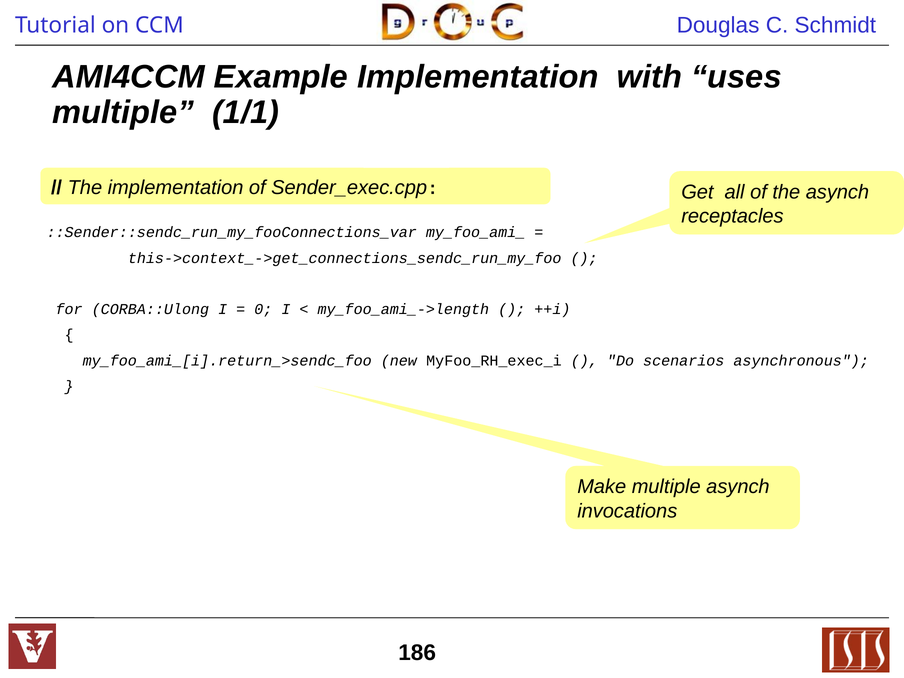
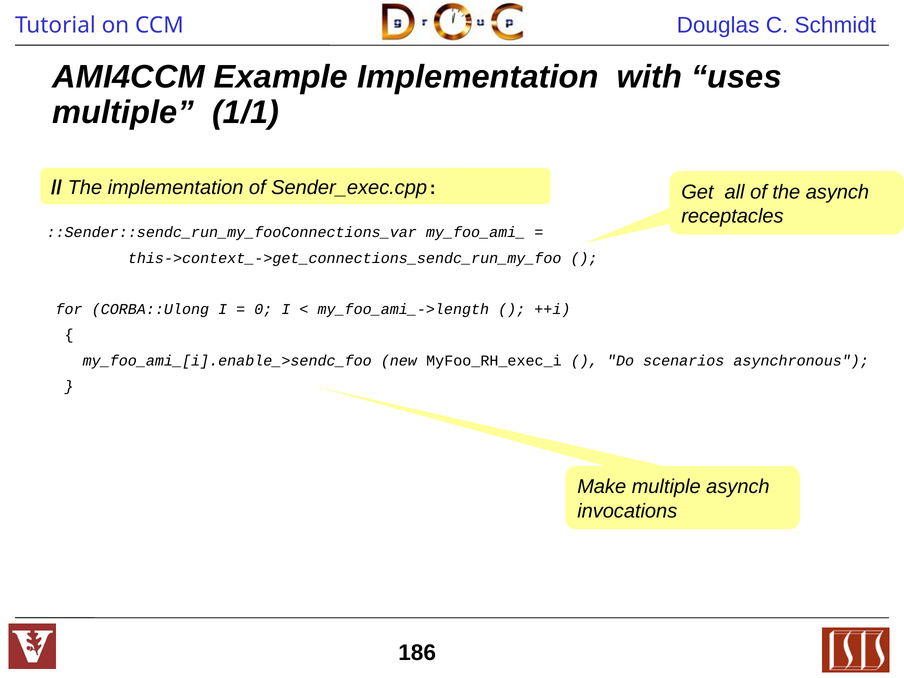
my_foo_ami_[i].return_>sendc_foo: my_foo_ami_[i].return_>sendc_foo -> my_foo_ami_[i].enable_>sendc_foo
